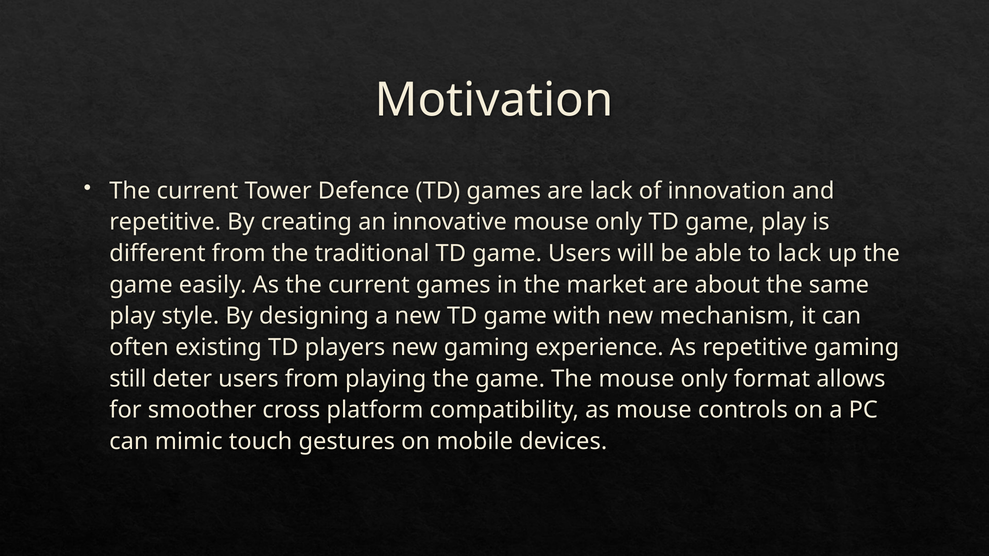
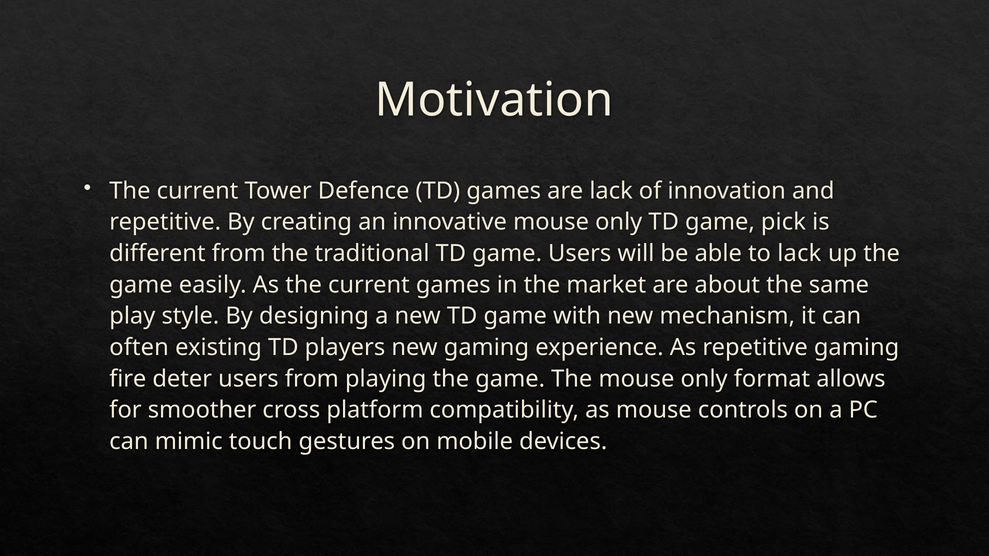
game play: play -> pick
still: still -> fire
